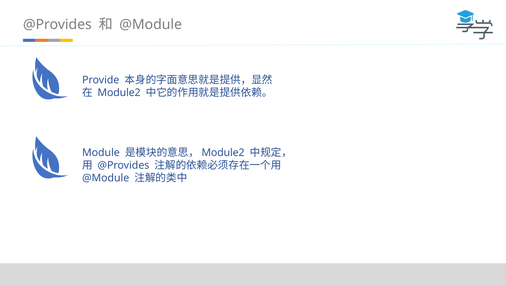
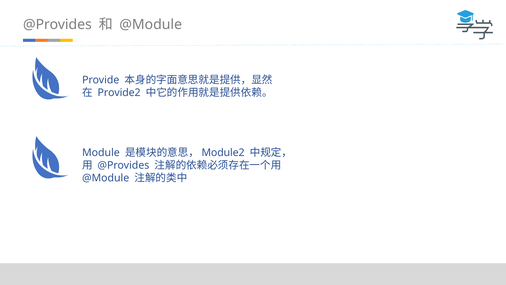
Module2 at (119, 92): Module2 -> Provide2
